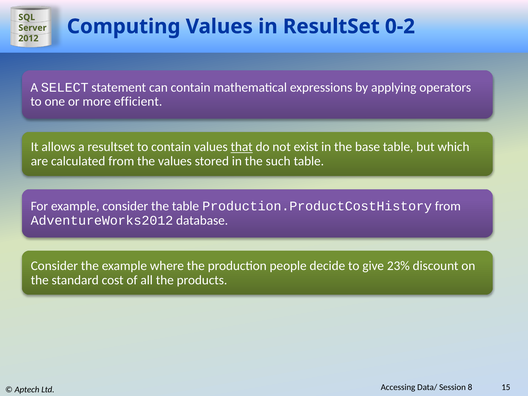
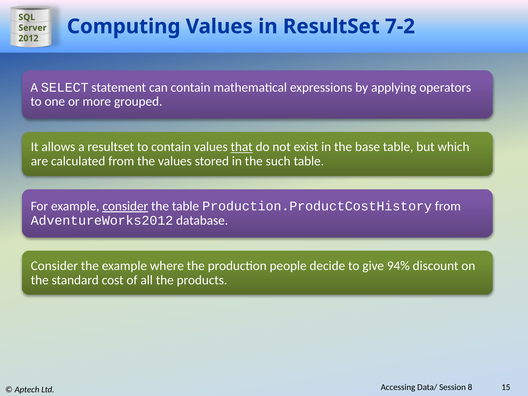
0-2: 0-2 -> 7-2
efficient: efficient -> grouped
consider at (125, 206) underline: none -> present
23%: 23% -> 94%
